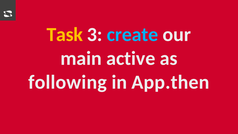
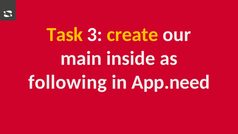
create colour: light blue -> yellow
active: active -> inside
App.then: App.then -> App.need
